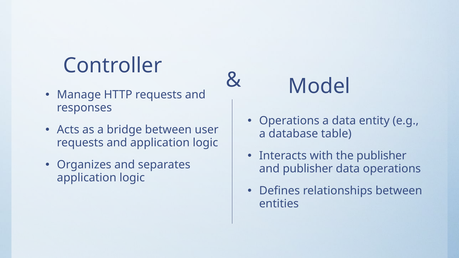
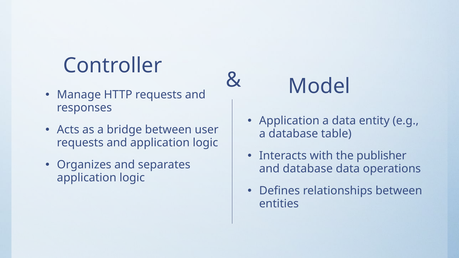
Operations at (289, 121): Operations -> Application
and publisher: publisher -> database
